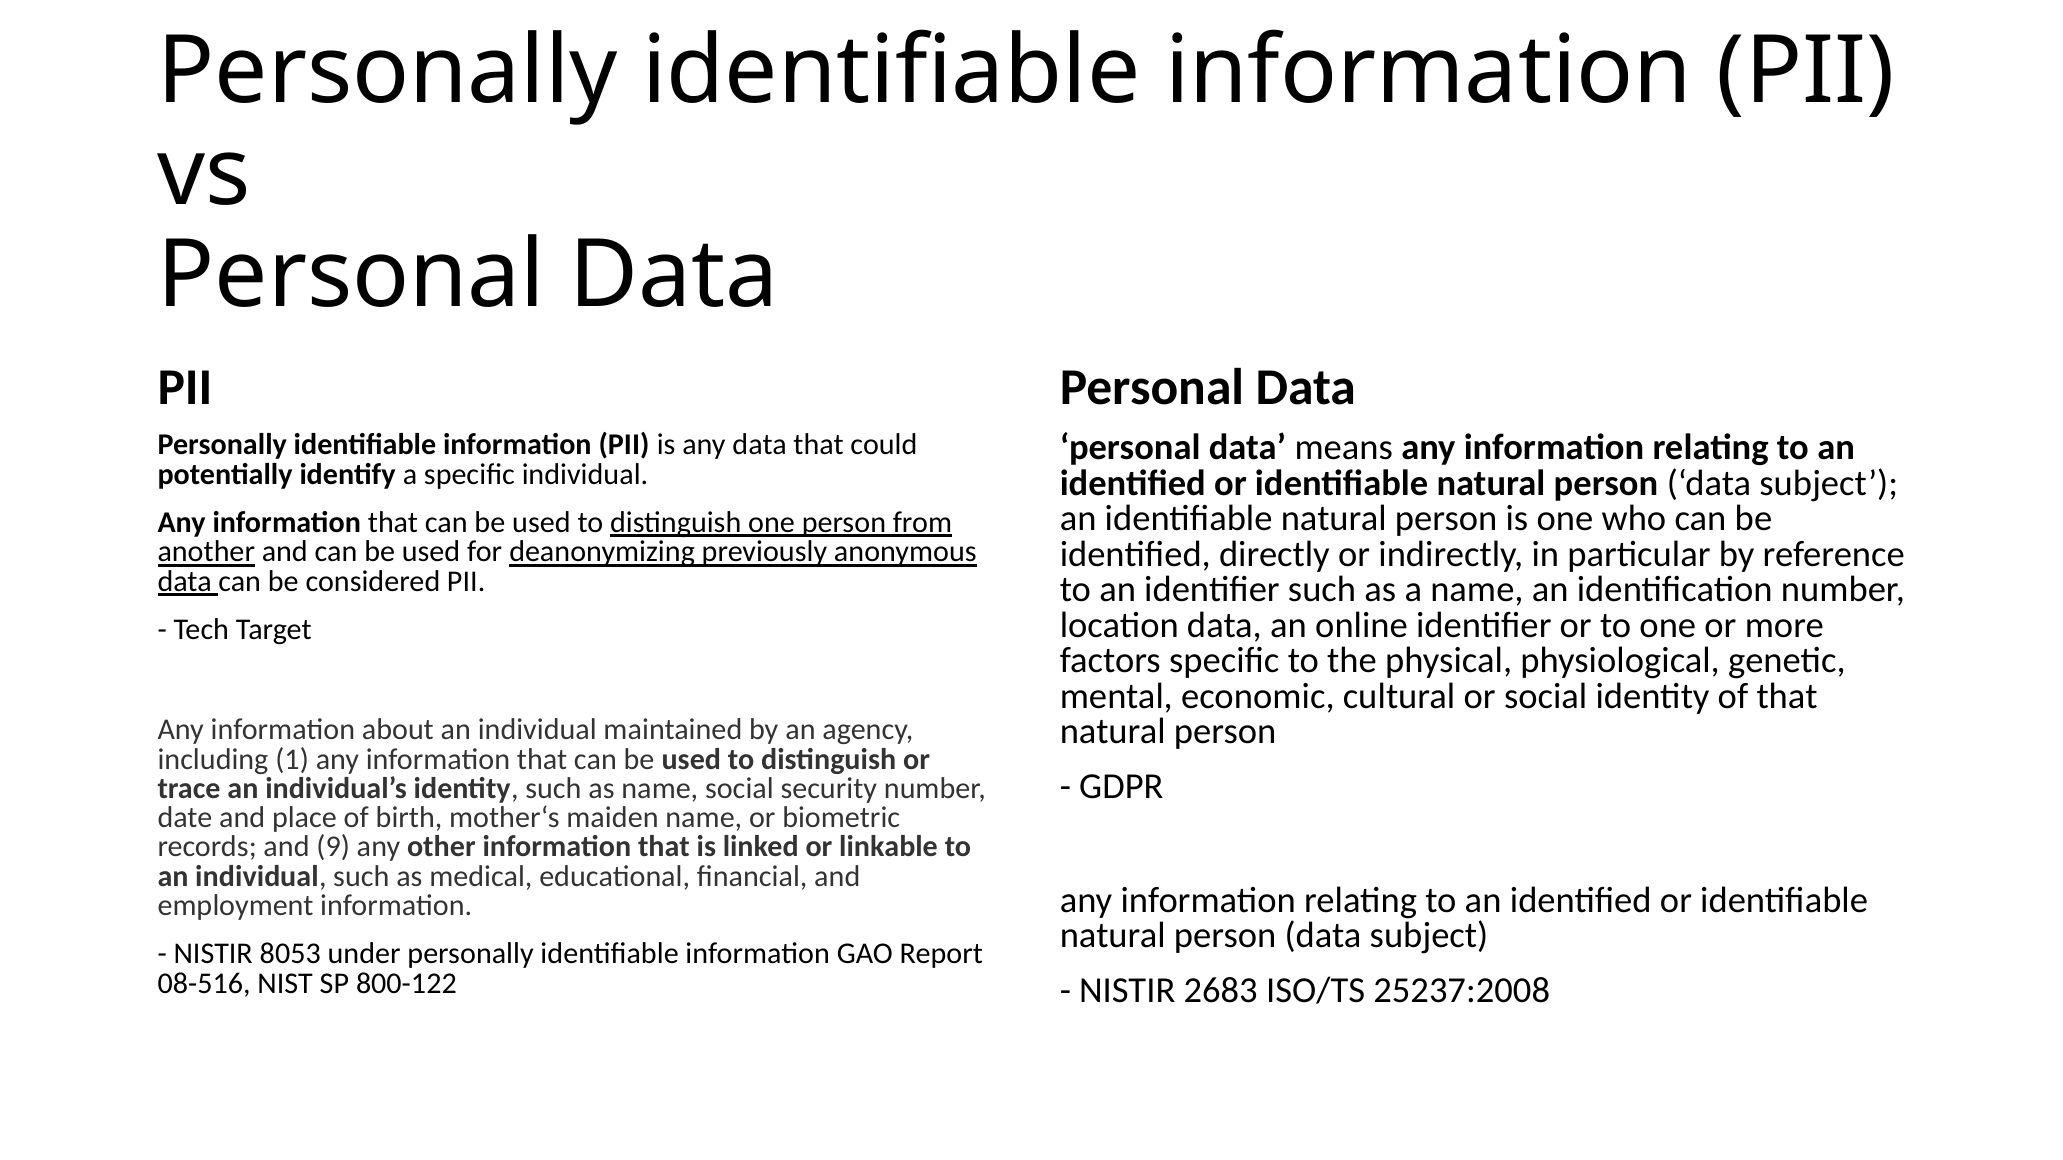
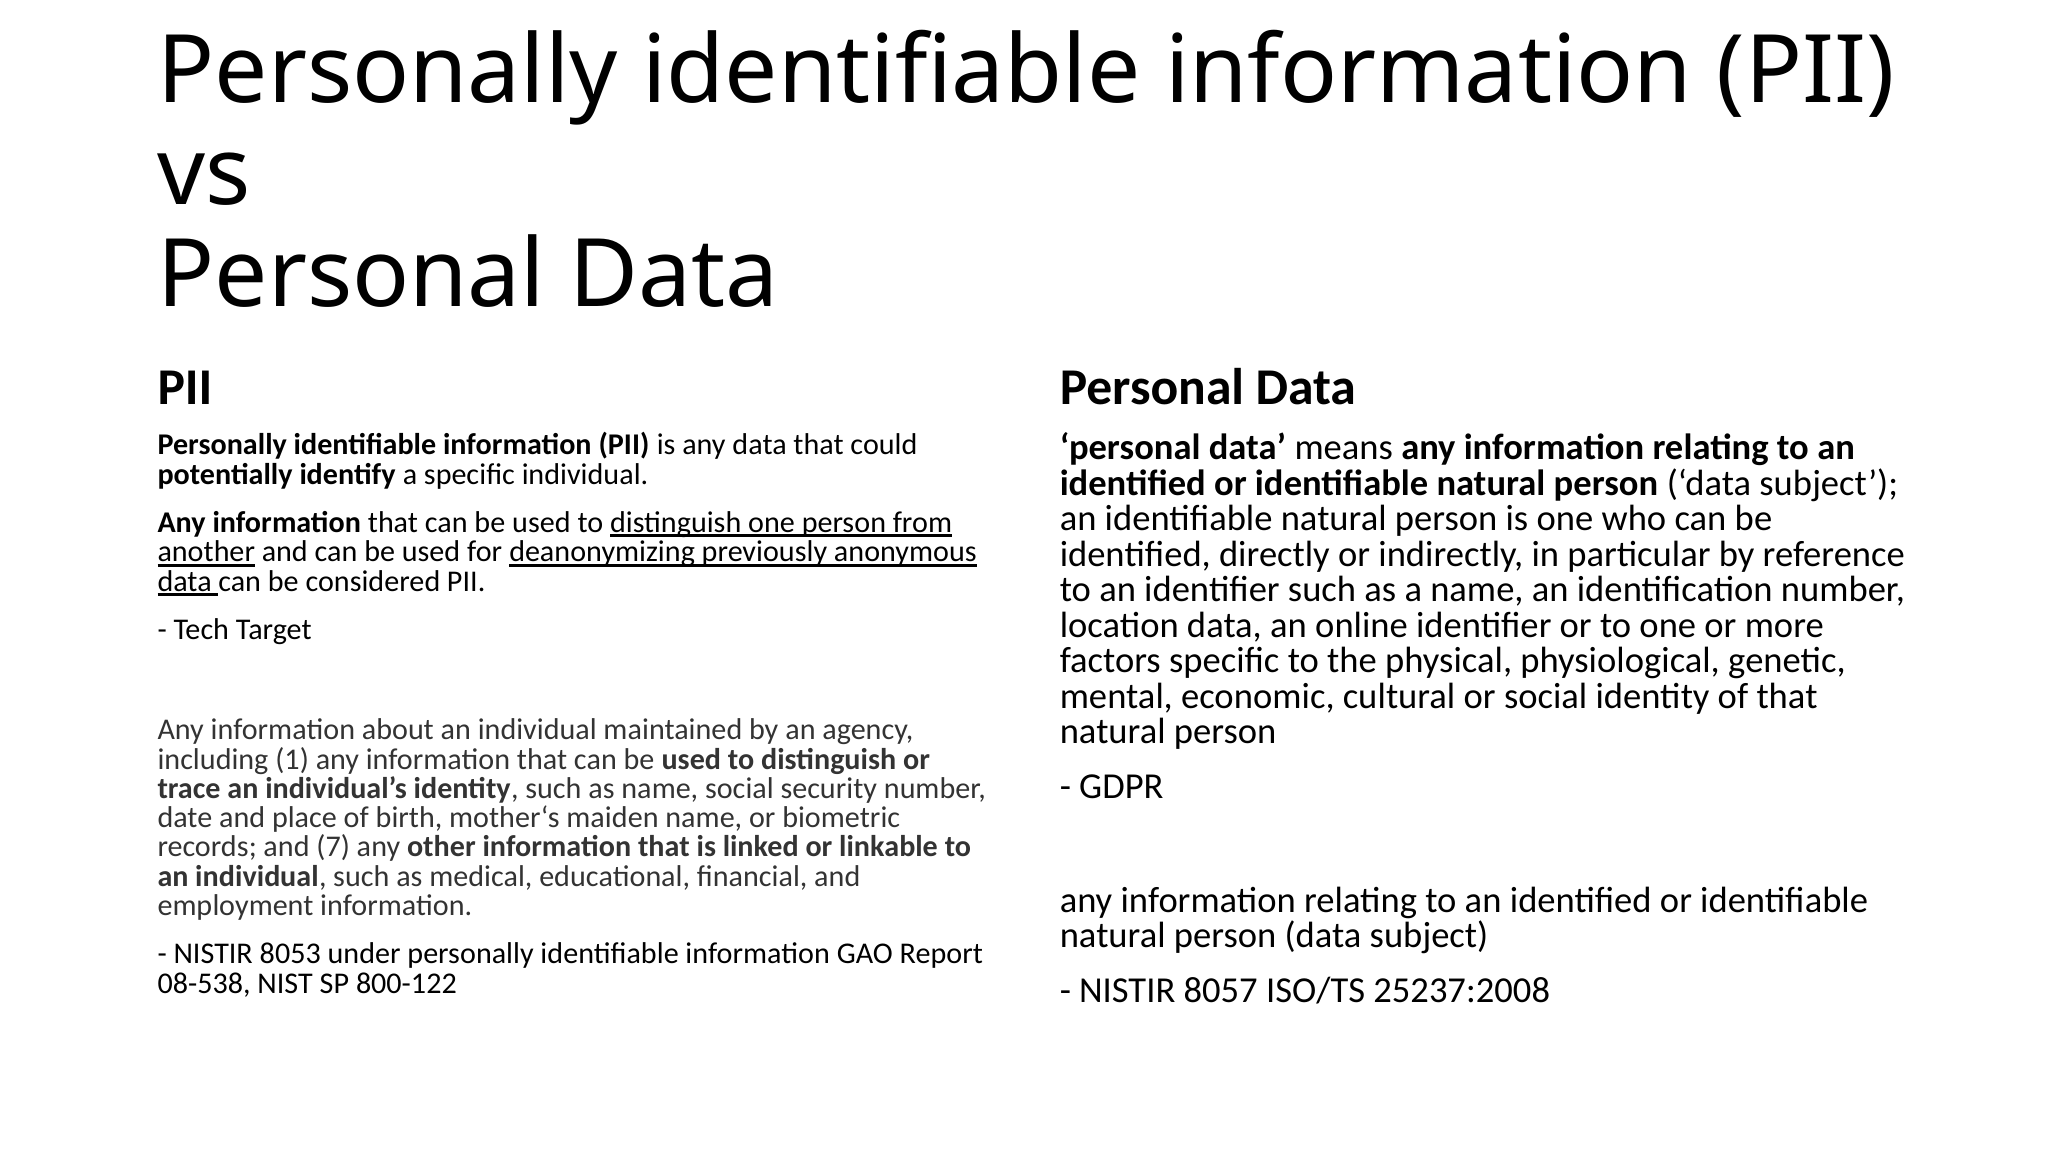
9: 9 -> 7
08-516: 08-516 -> 08-538
2683: 2683 -> 8057
